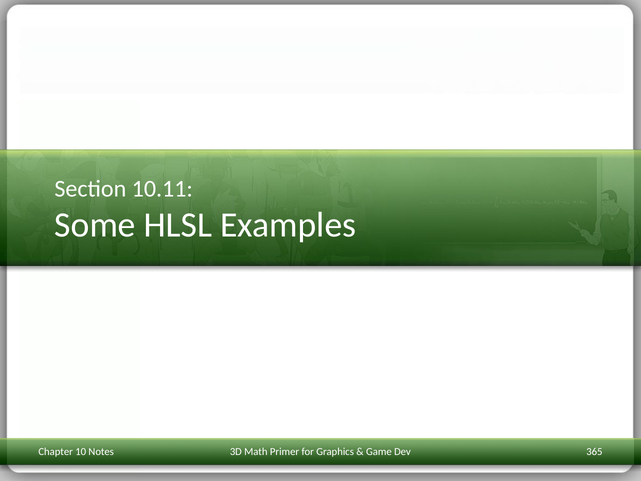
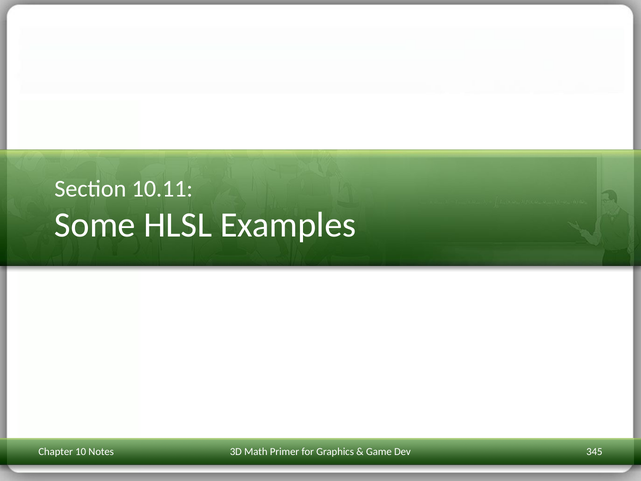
365: 365 -> 345
